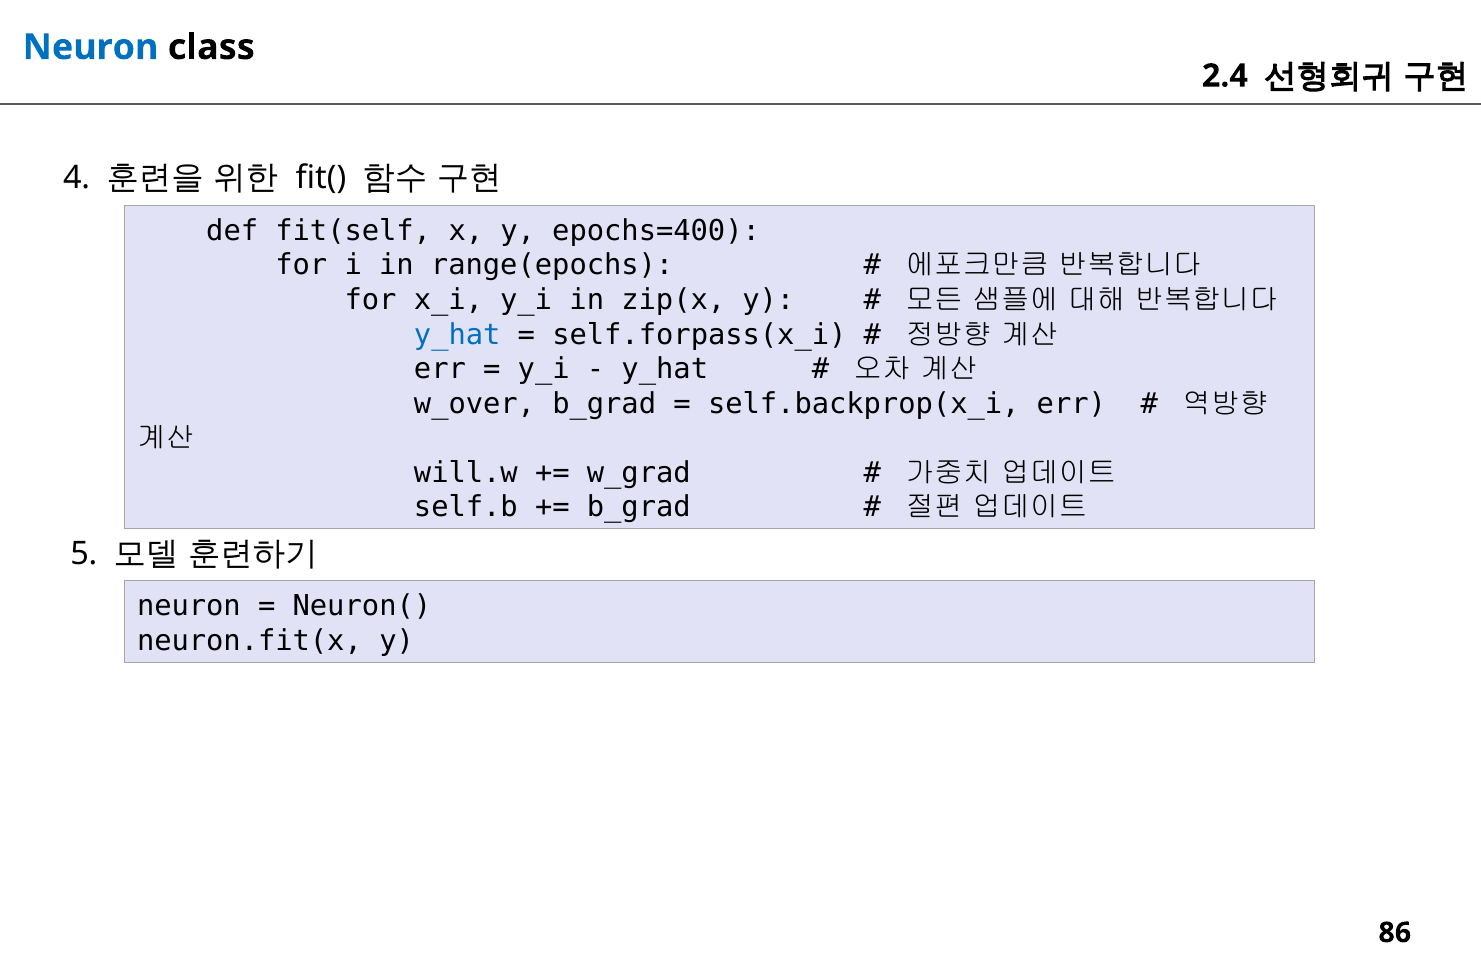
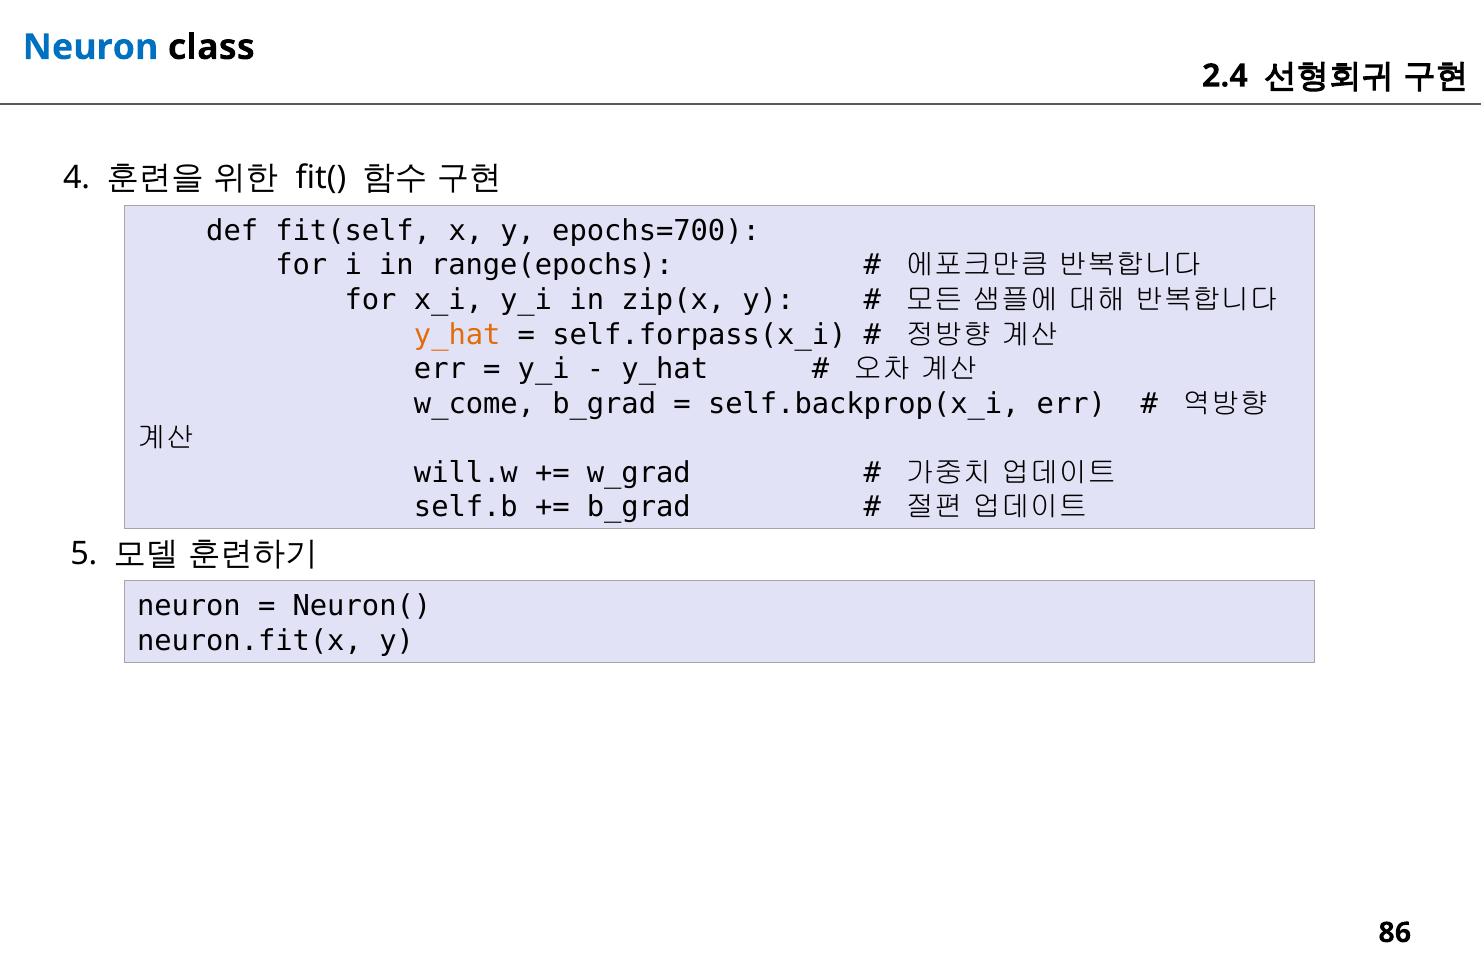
epochs=400: epochs=400 -> epochs=700
y_hat at (457, 335) colour: blue -> orange
w_over: w_over -> w_come
